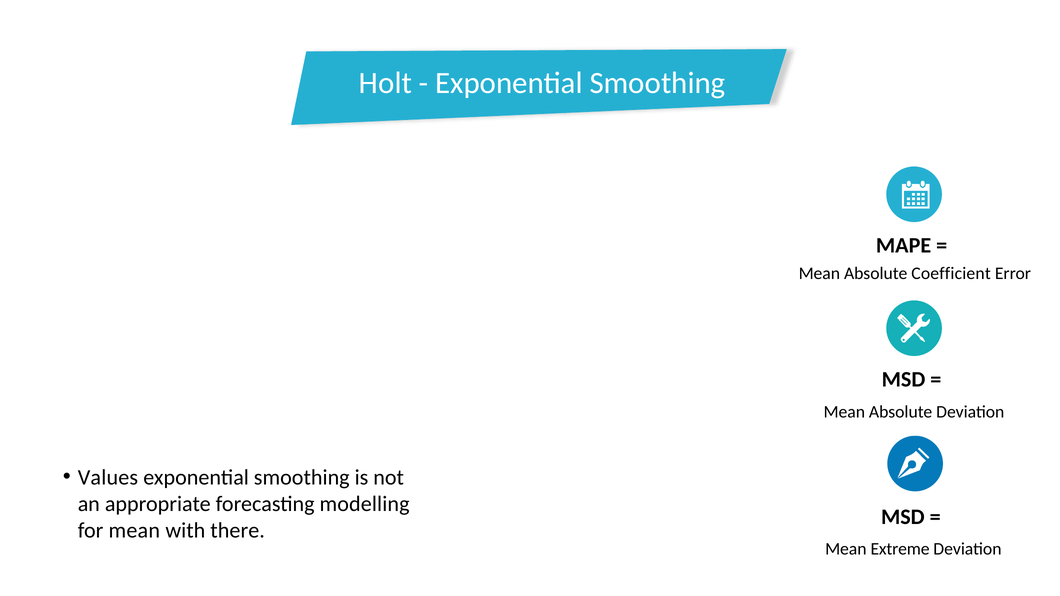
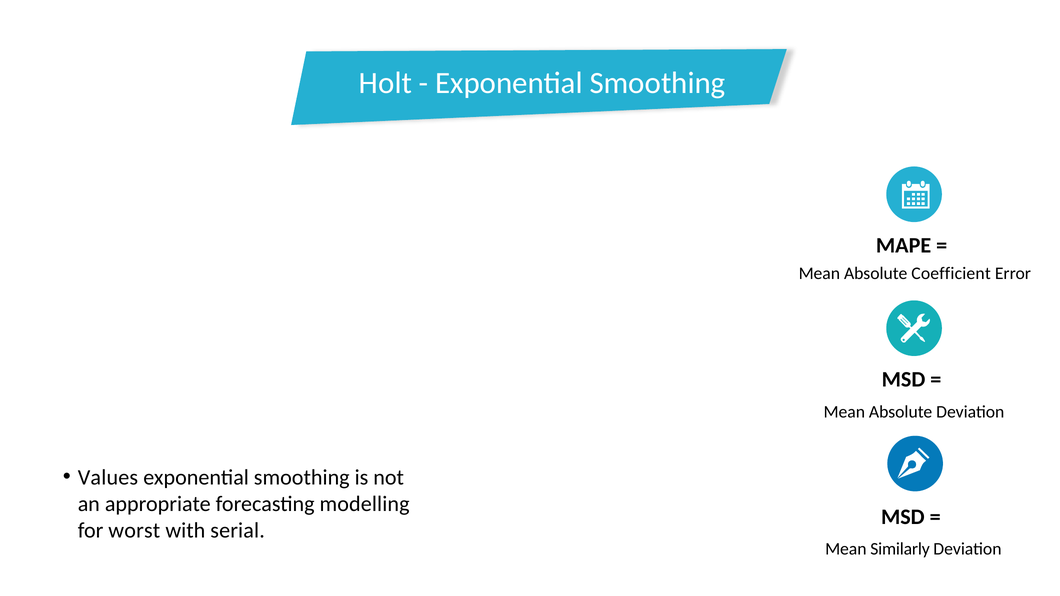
for mean: mean -> worst
there: there -> serial
Extreme: Extreme -> Similarly
